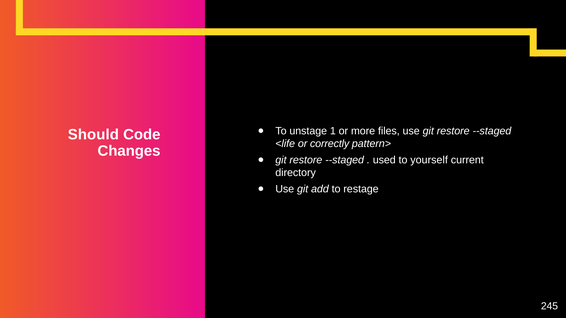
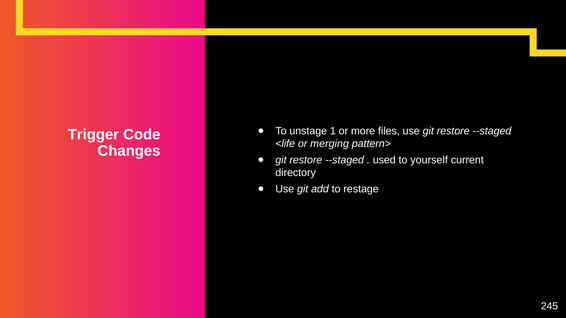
Should: Should -> Trigger
correctly: correctly -> merging
